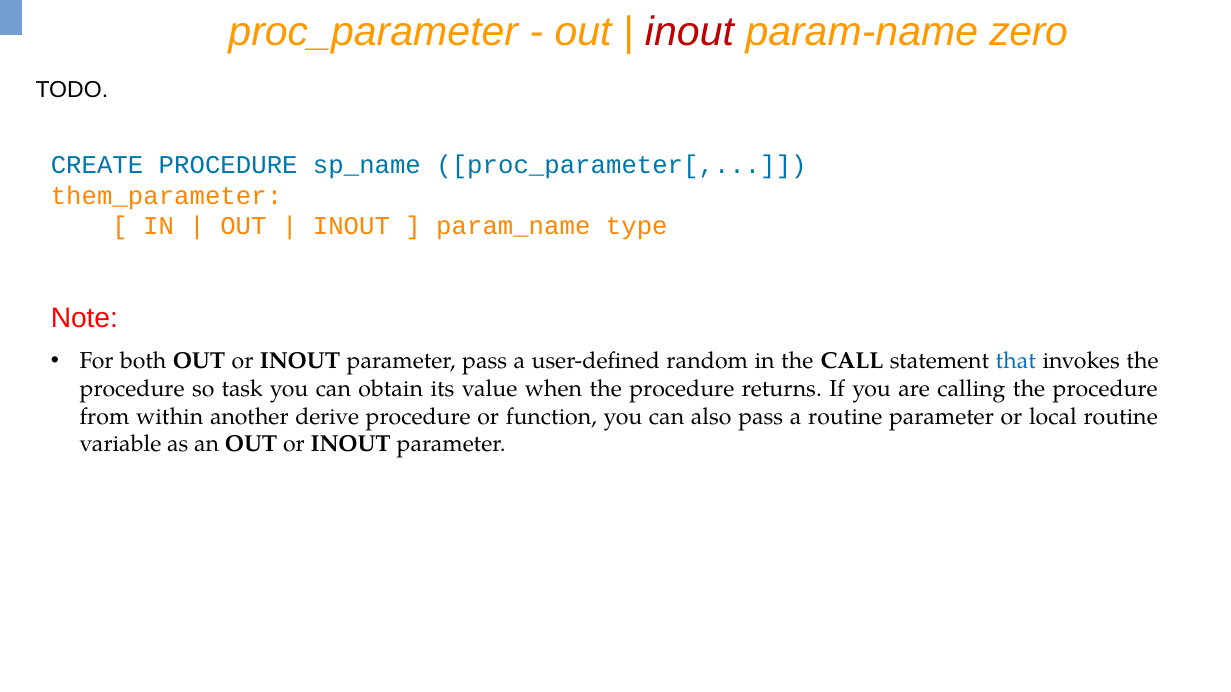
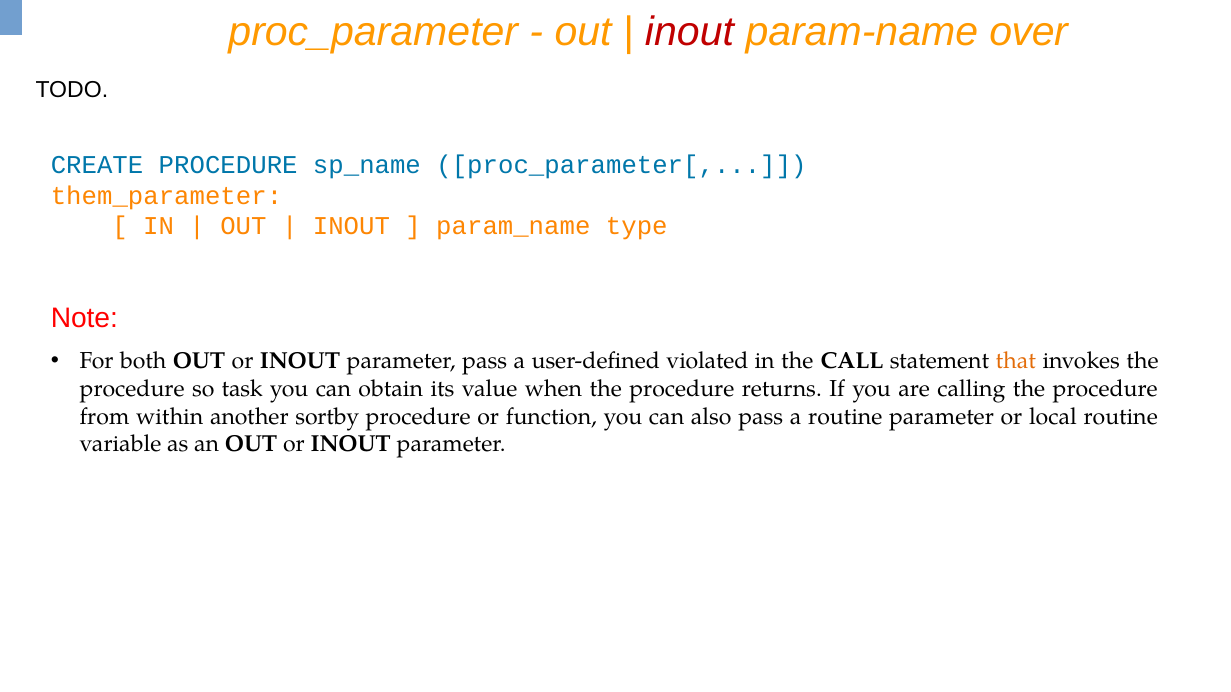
zero: zero -> over
random: random -> violated
that colour: blue -> orange
derive: derive -> sortby
